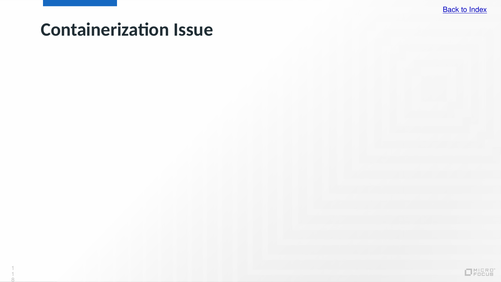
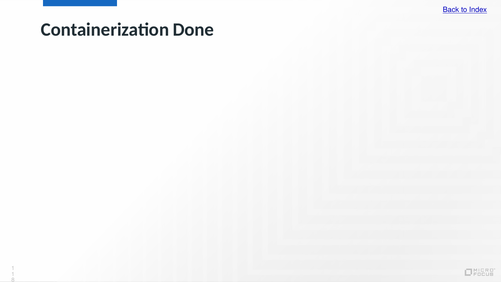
Issue: Issue -> Done
